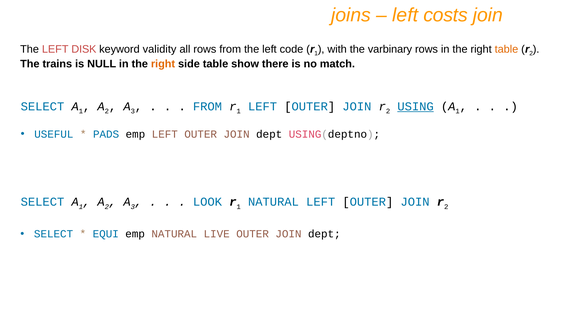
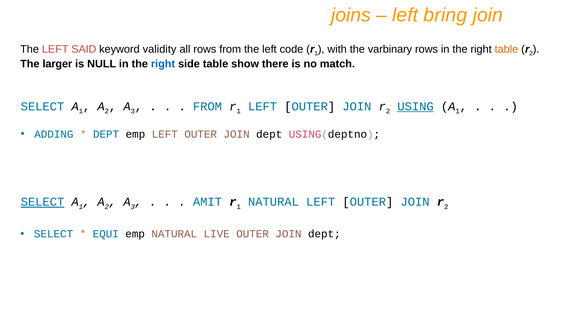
costs: costs -> bring
DISK: DISK -> SAID
trains: trains -> larger
right at (163, 64) colour: orange -> blue
USEFUL: USEFUL -> ADDING
PADS at (106, 134): PADS -> DEPT
SELECT at (42, 202) underline: none -> present
LOOK: LOOK -> AMIT
